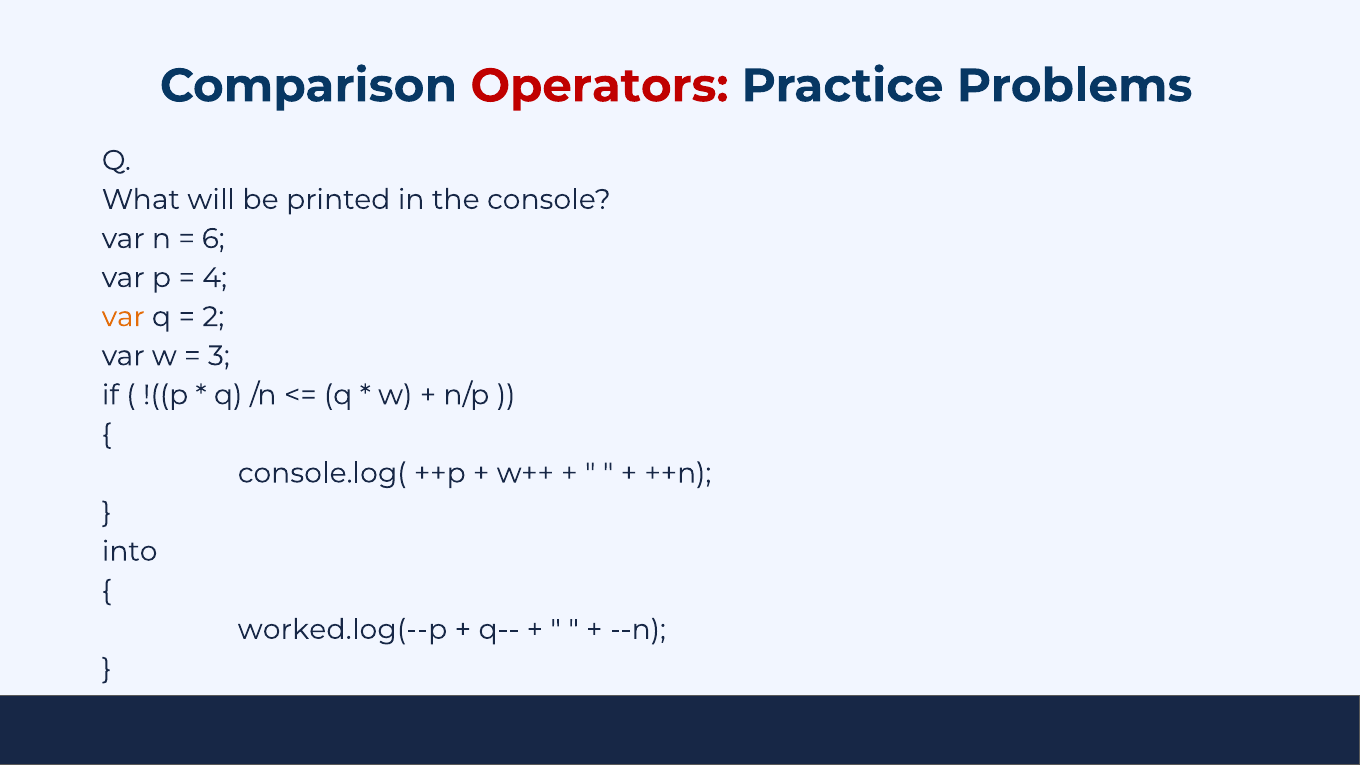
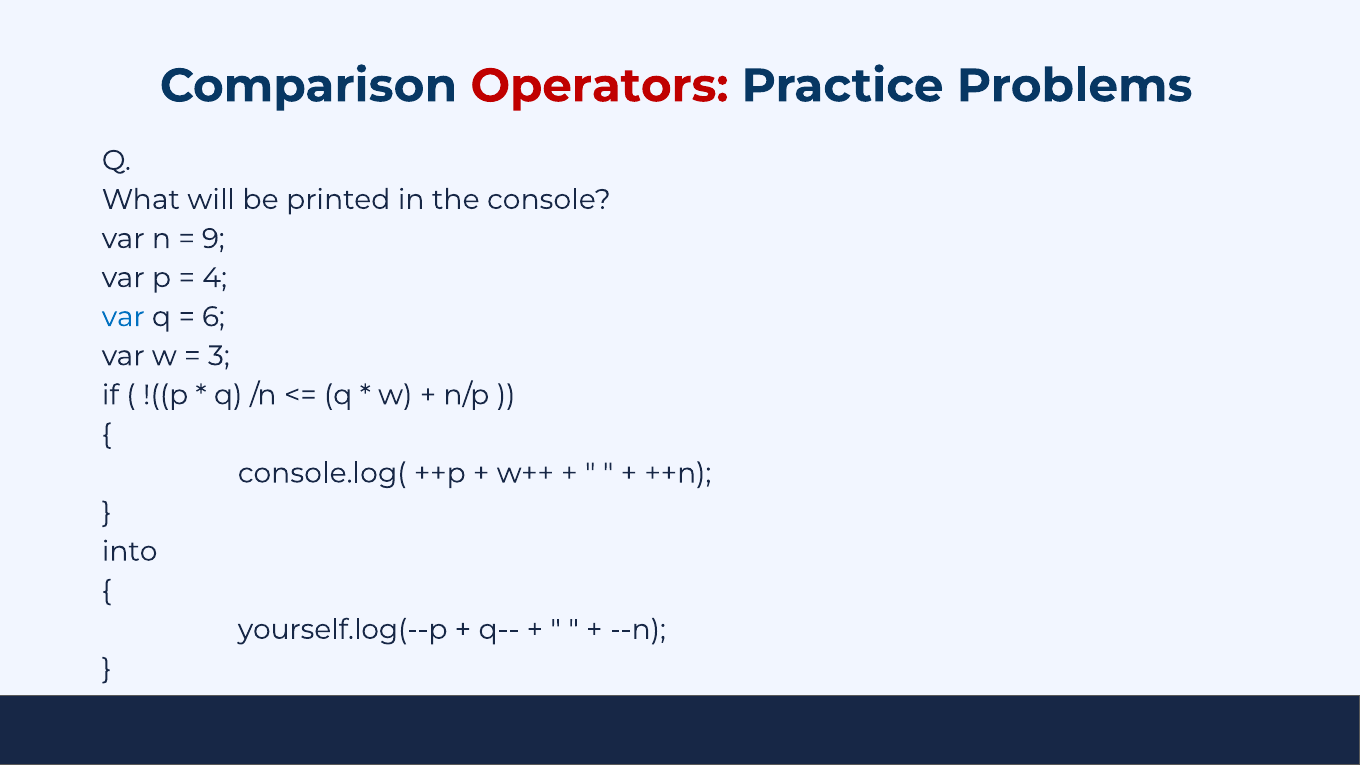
6: 6 -> 9
var at (123, 317) colour: orange -> blue
2: 2 -> 6
worked.log(--p: worked.log(--p -> yourself.log(--p
